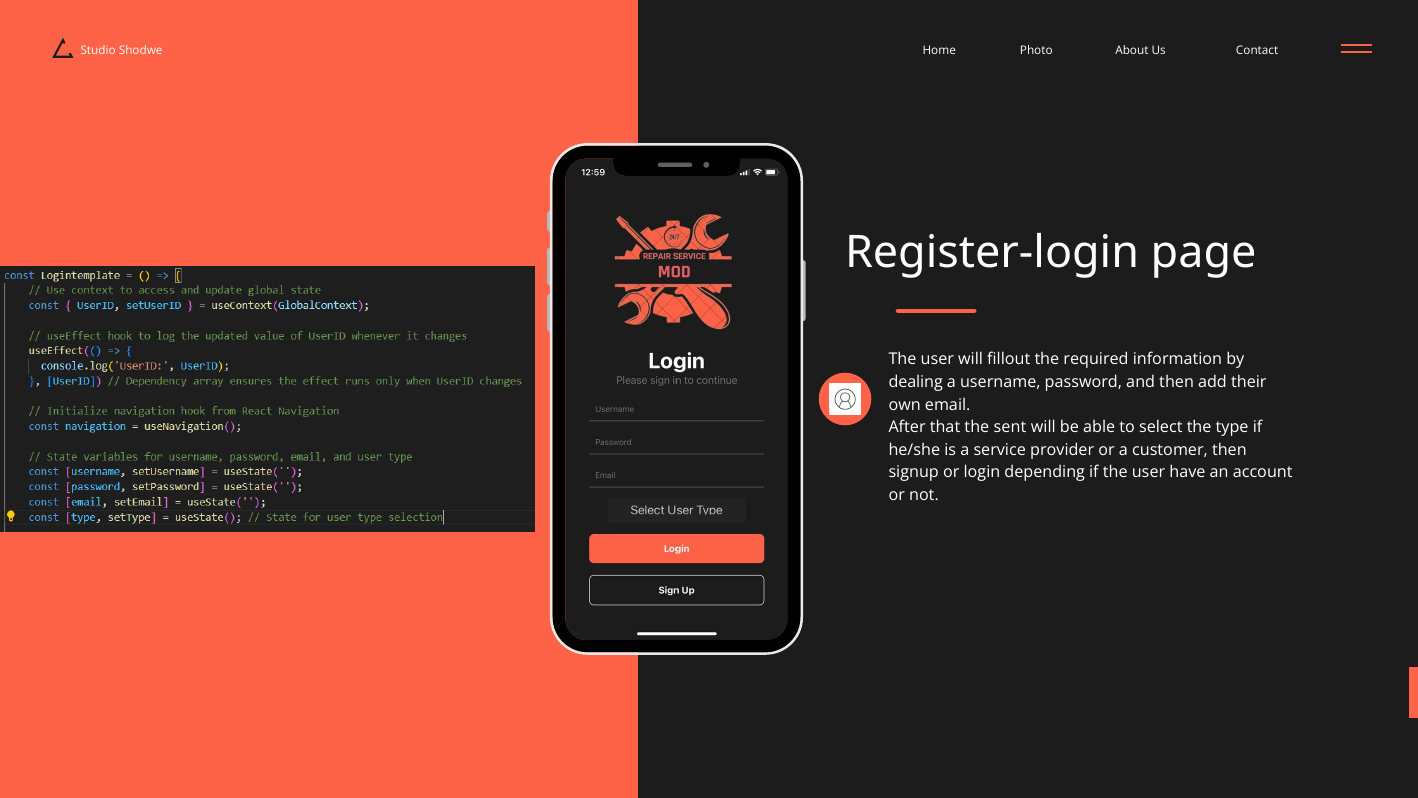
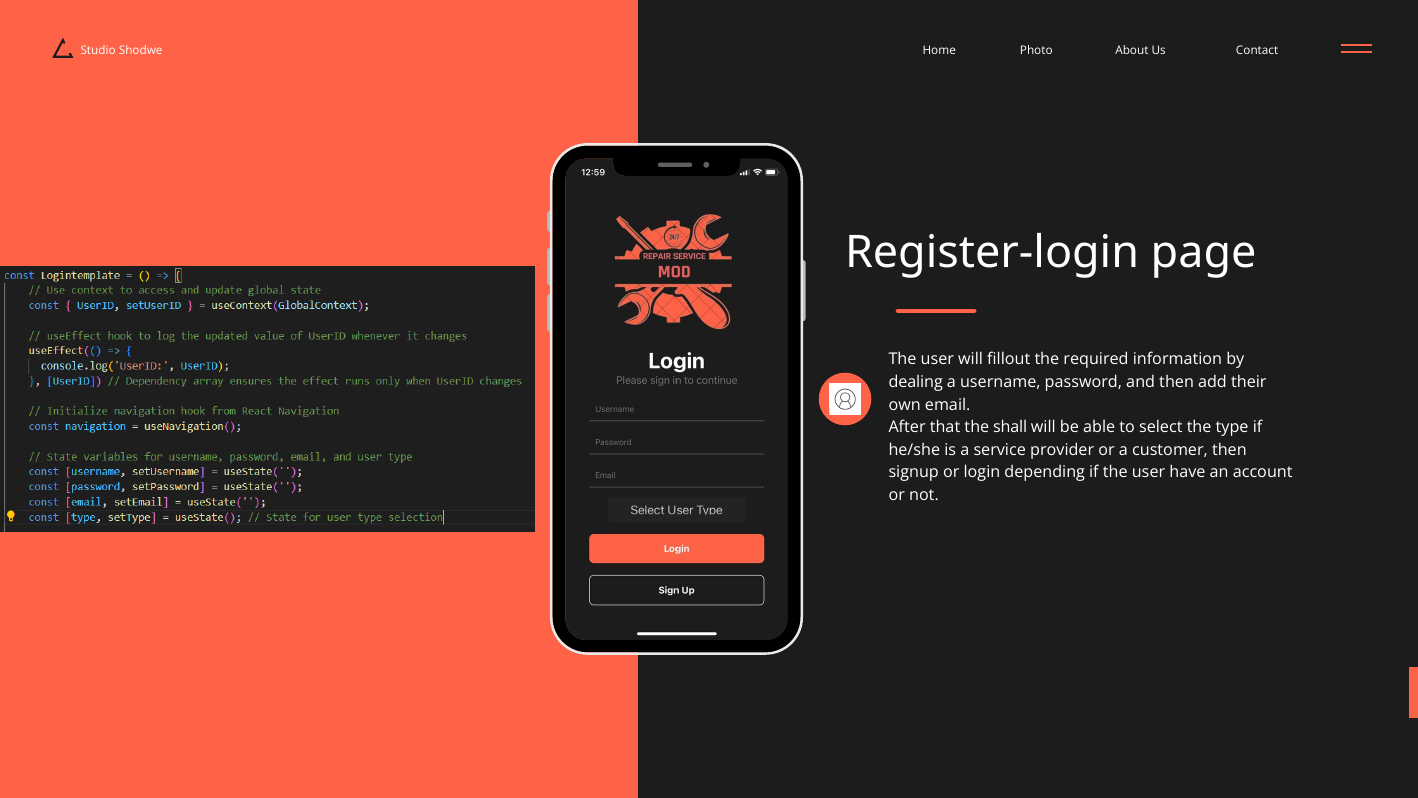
sent: sent -> shall
